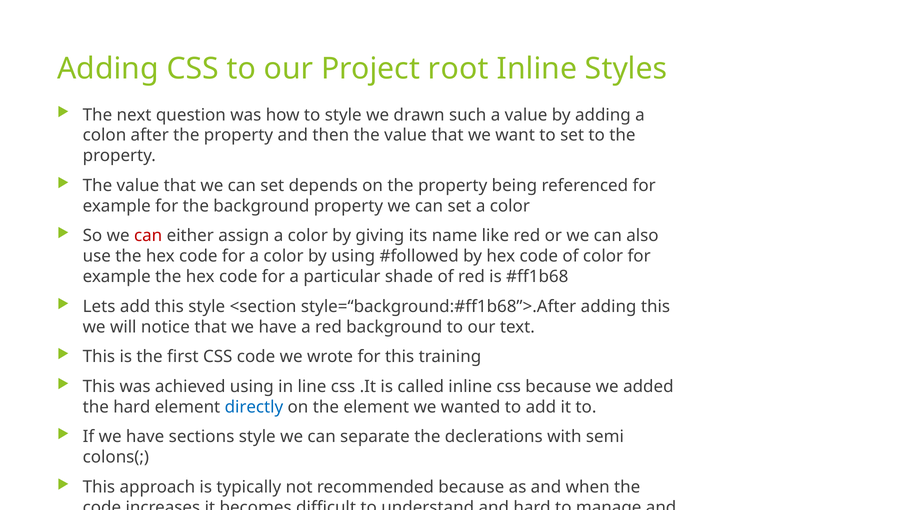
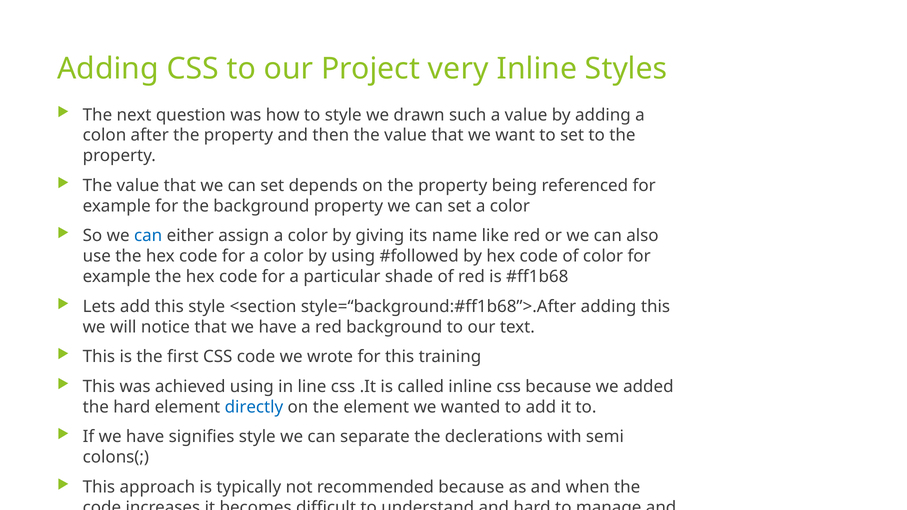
root: root -> very
can at (148, 236) colour: red -> blue
sections: sections -> signifies
